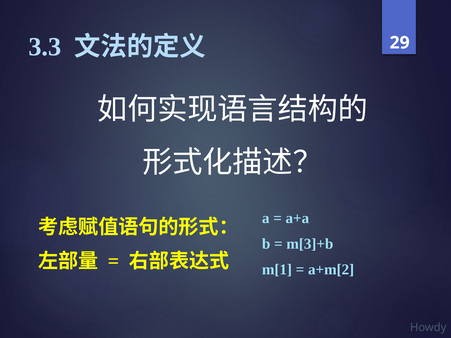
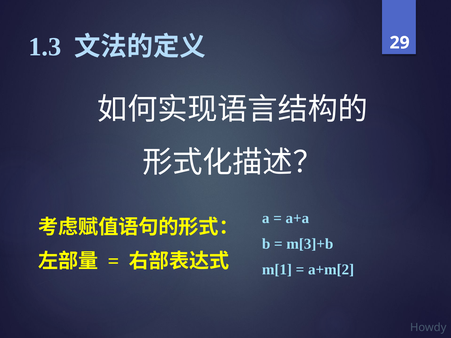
3.3: 3.3 -> 1.3
